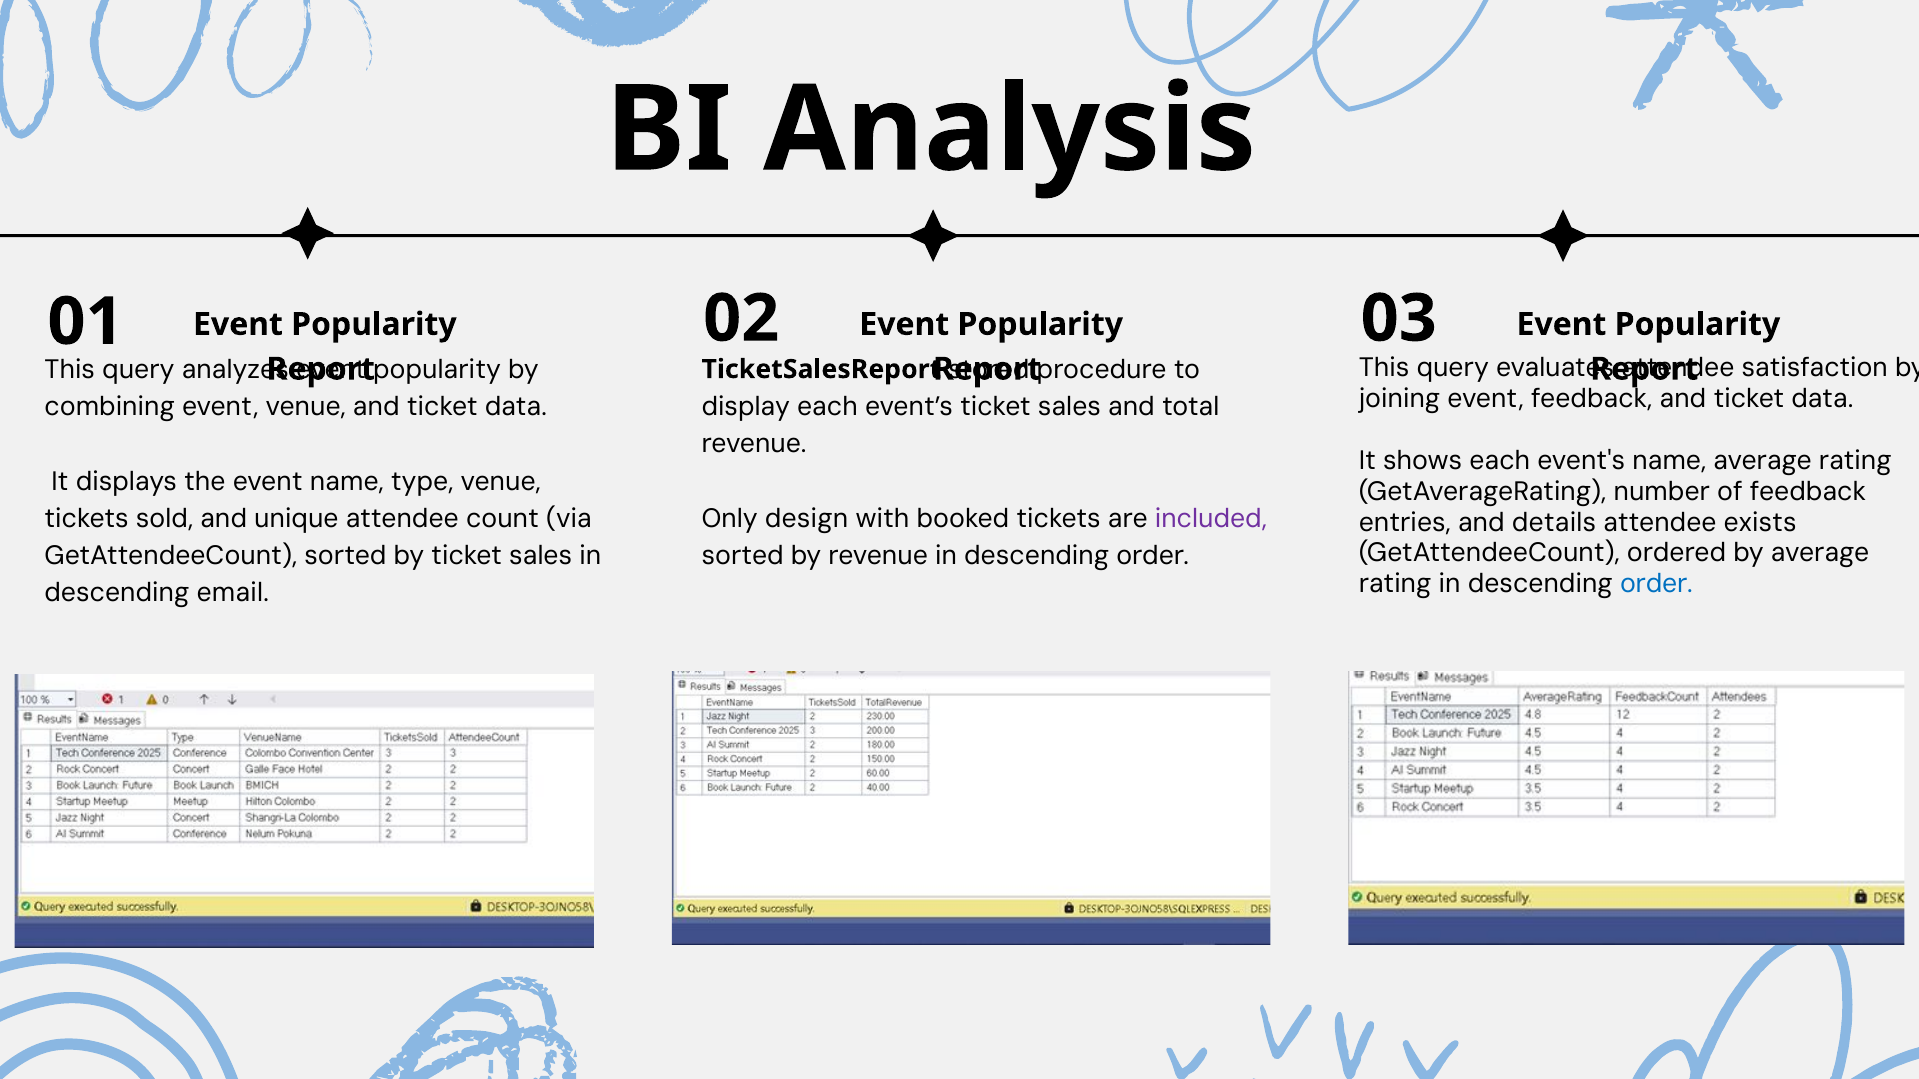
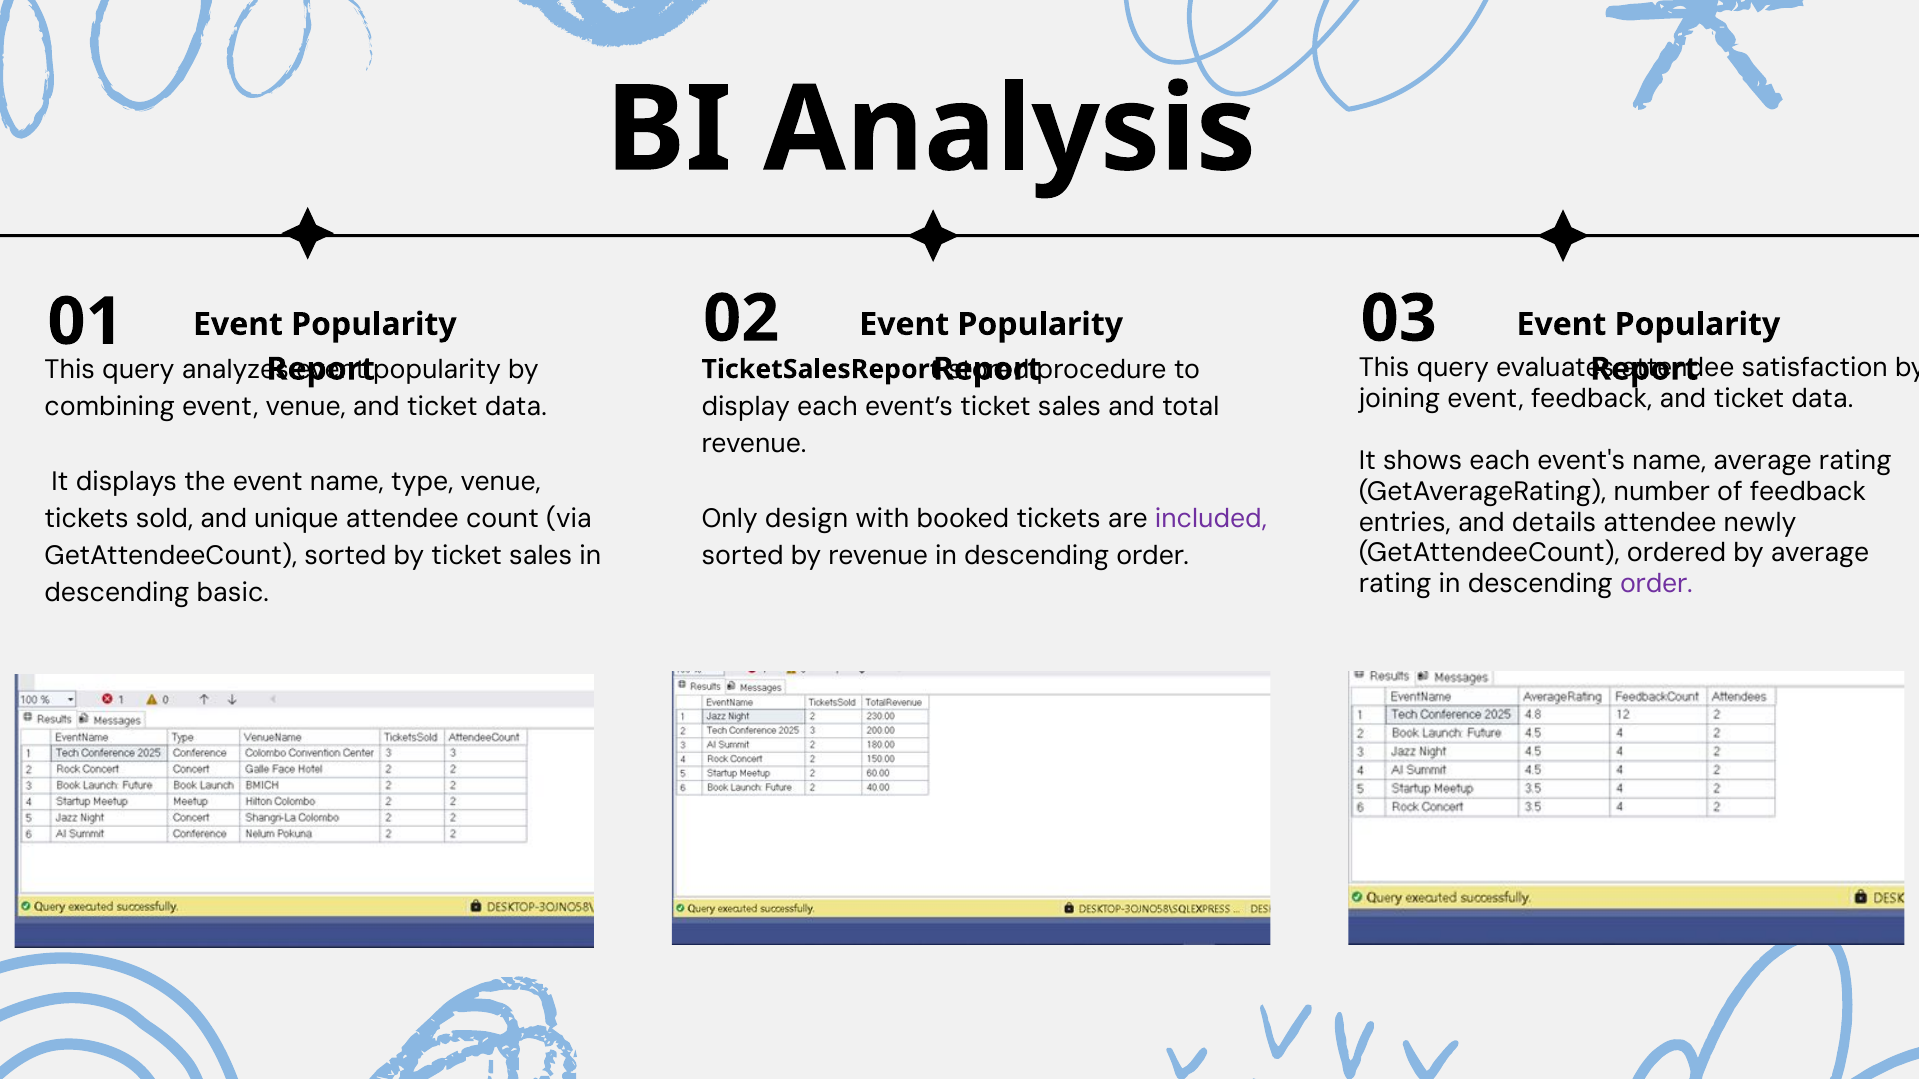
exists: exists -> newly
order at (1656, 584) colour: blue -> purple
email: email -> basic
